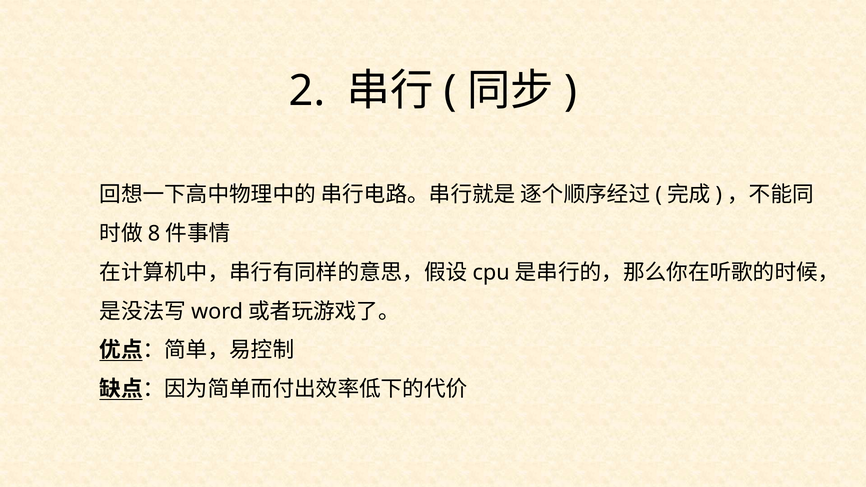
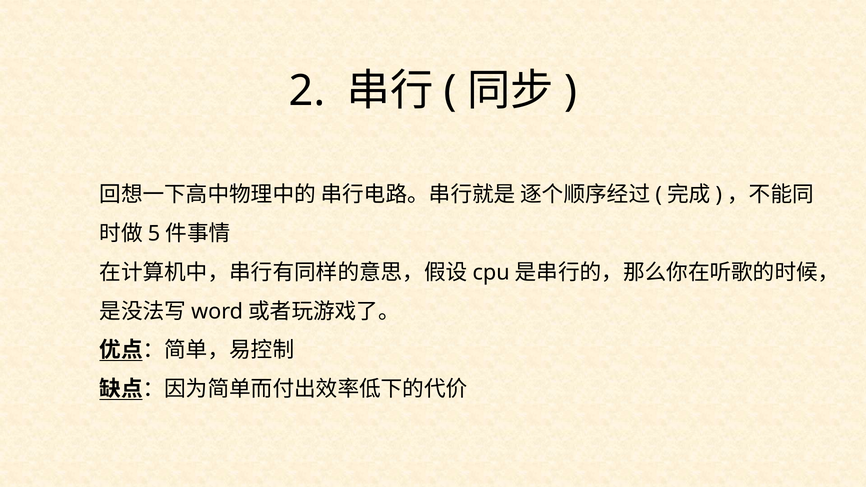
8: 8 -> 5
